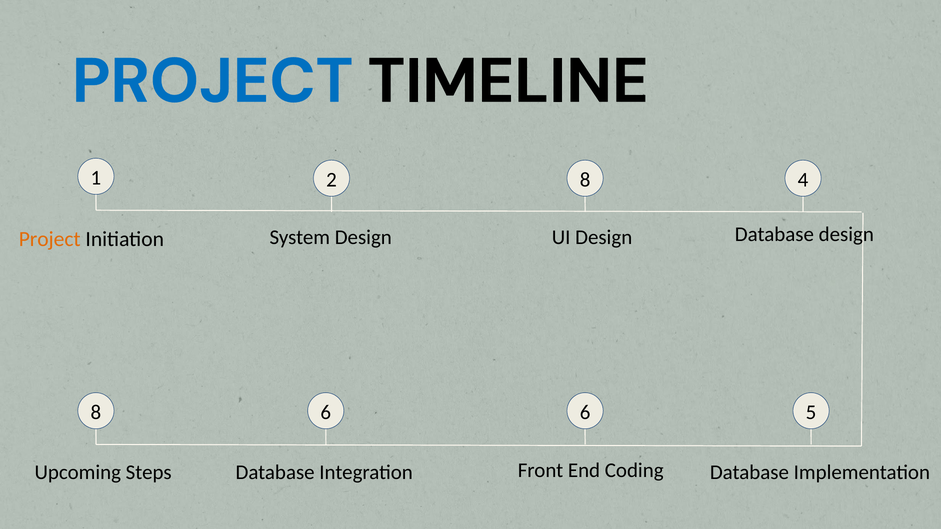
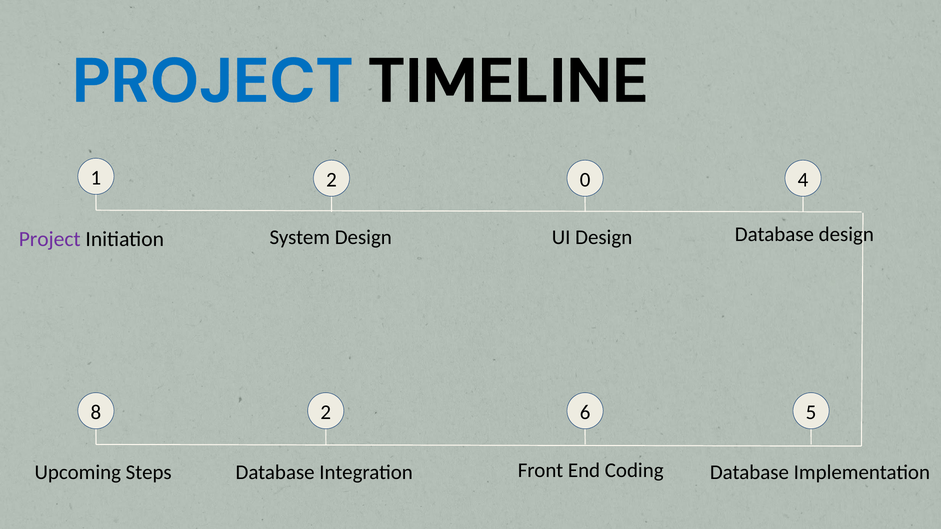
2 8: 8 -> 0
Project at (50, 239) colour: orange -> purple
8 6: 6 -> 2
